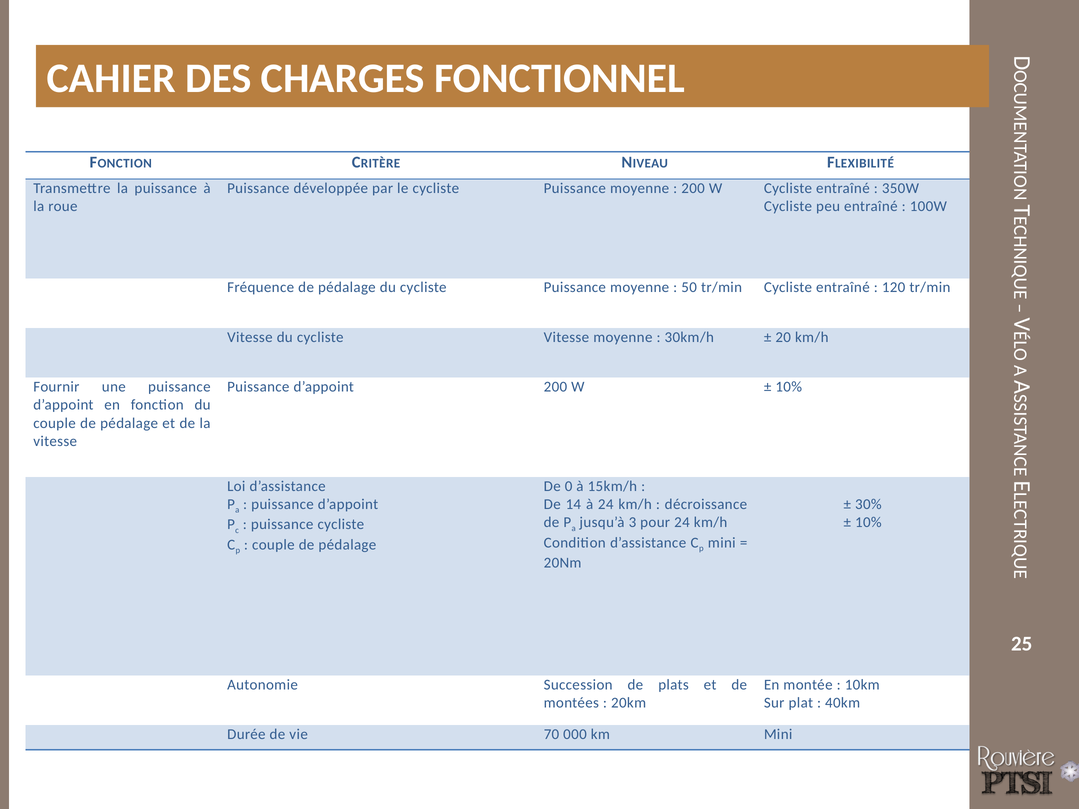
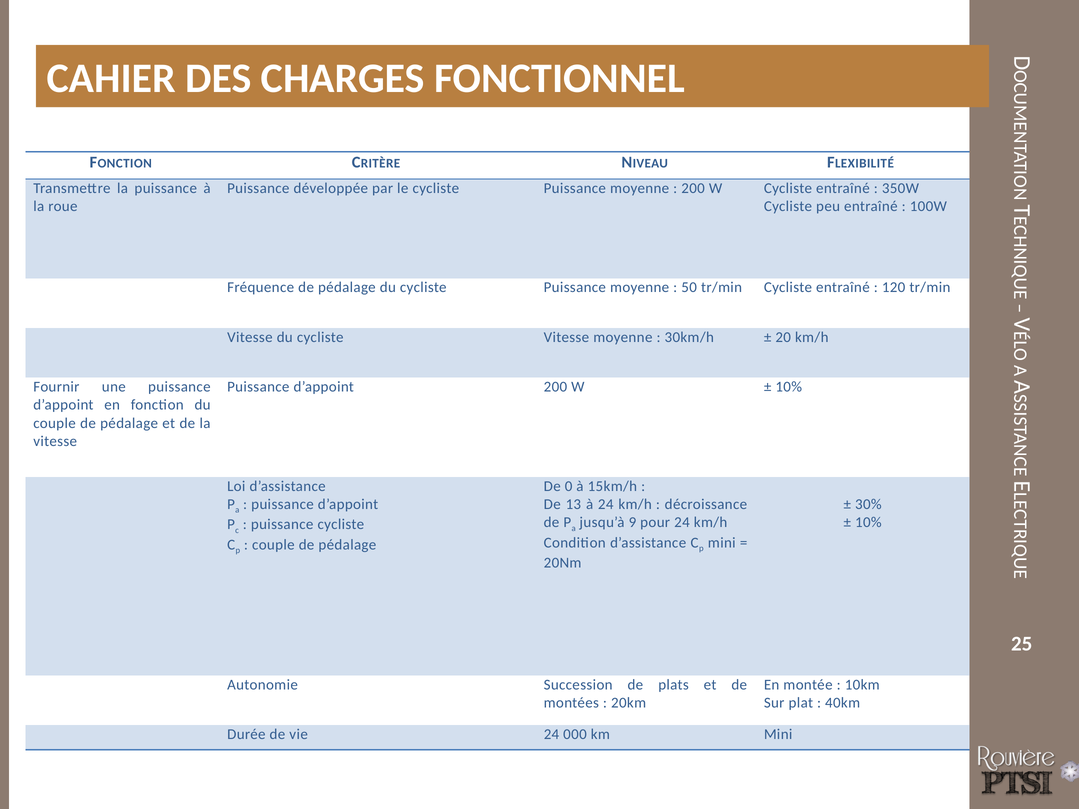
14: 14 -> 13
3: 3 -> 9
vie 70: 70 -> 24
